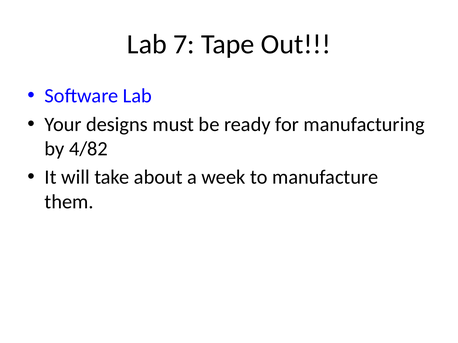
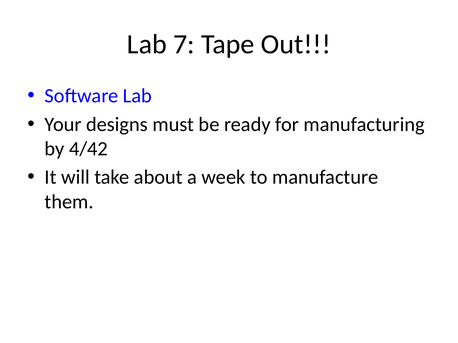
4/82: 4/82 -> 4/42
